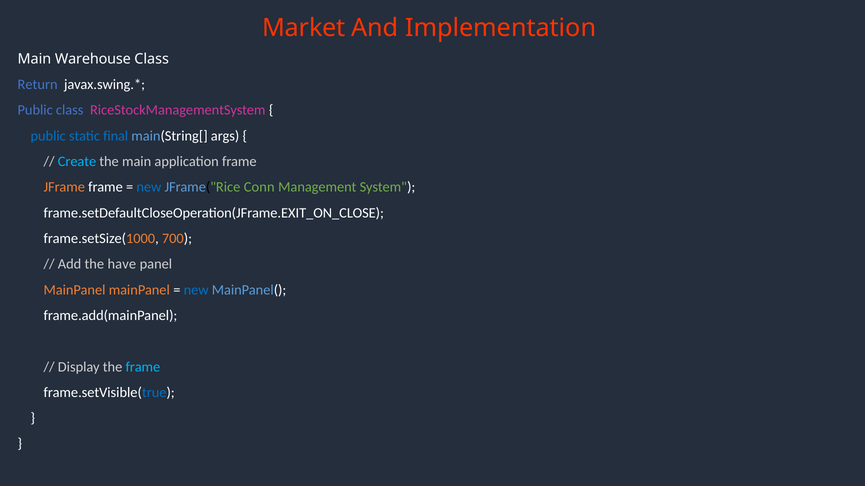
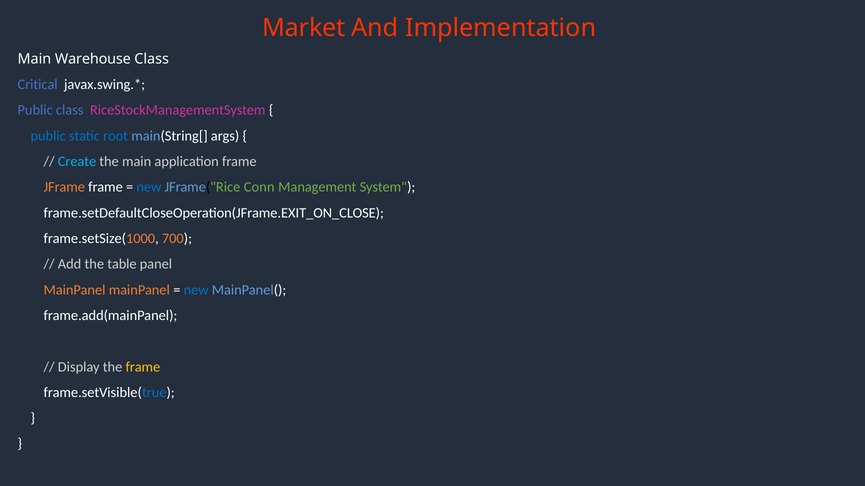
Return: Return -> Critical
final: final -> root
have: have -> table
frame at (143, 367) colour: light blue -> yellow
